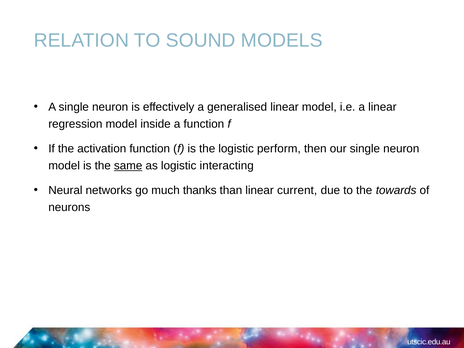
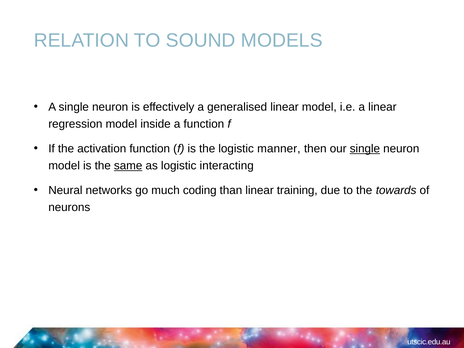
perform: perform -> manner
single at (365, 149) underline: none -> present
thanks: thanks -> coding
current: current -> training
